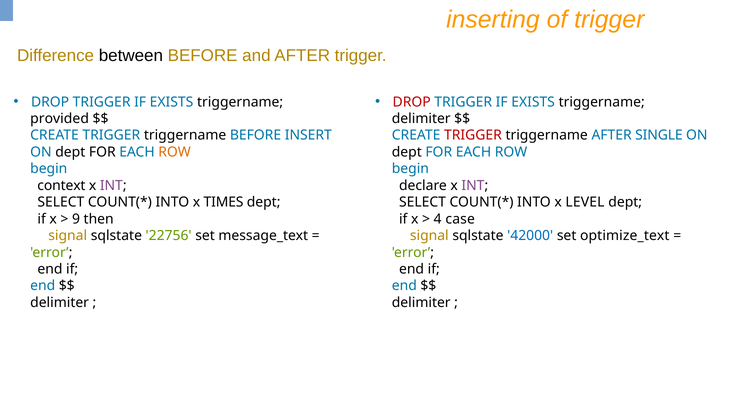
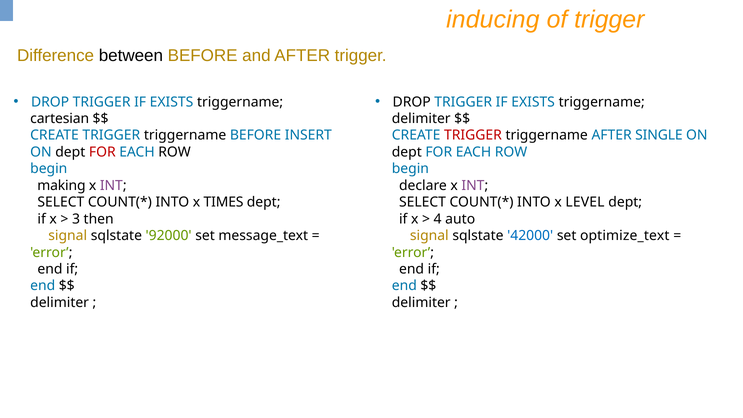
inserting: inserting -> inducing
DROP at (412, 102) colour: red -> black
provided: provided -> cartesian
FOR at (102, 152) colour: black -> red
ROW at (175, 152) colour: orange -> black
context: context -> making
9: 9 -> 3
case: case -> auto
22756: 22756 -> 92000
